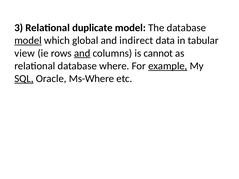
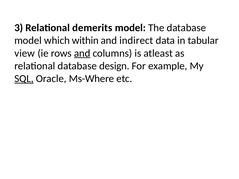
duplicate: duplicate -> demerits
model at (28, 40) underline: present -> none
global: global -> within
cannot: cannot -> atleast
where: where -> design
example underline: present -> none
